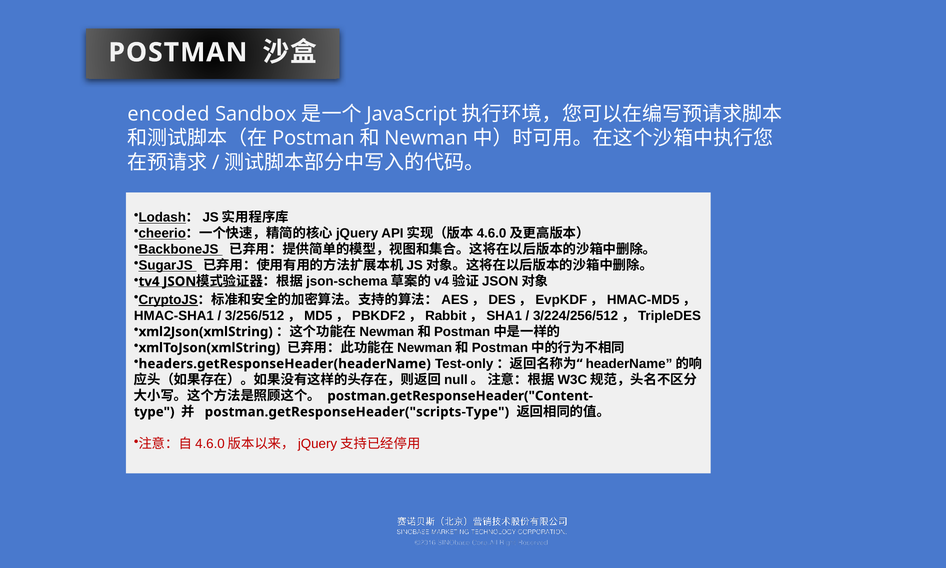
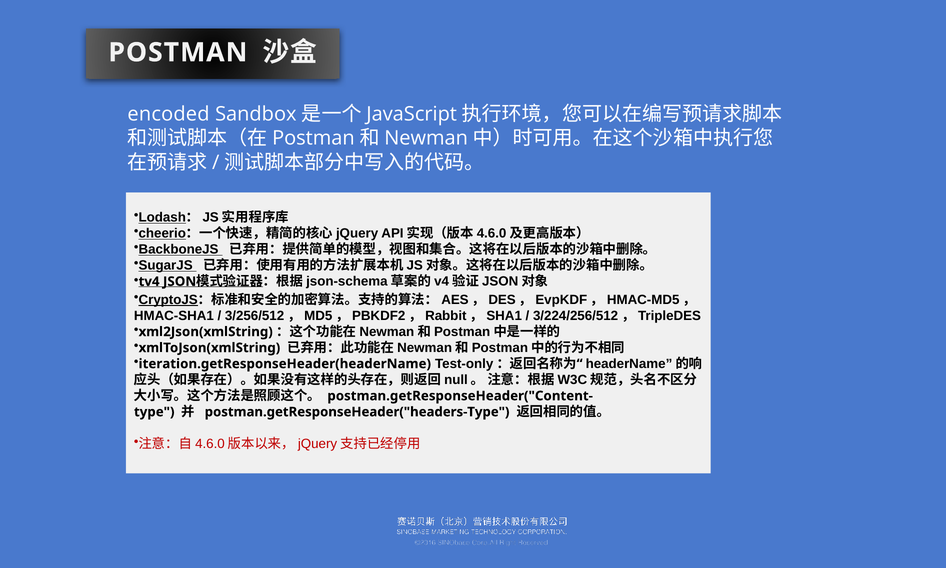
headers.getResponseHeader(headerName: headers.getResponseHeader(headerName -> iteration.getResponseHeader(headerName
postman.getResponseHeader("scripts-Type: postman.getResponseHeader("scripts-Type -> postman.getResponseHeader("headers-Type
